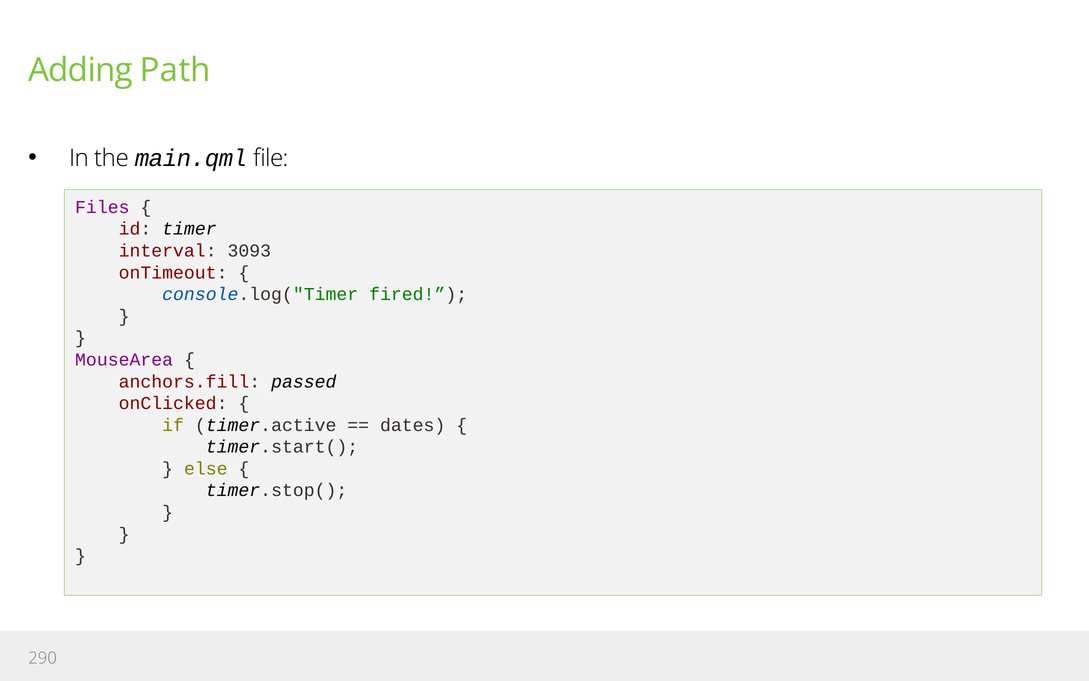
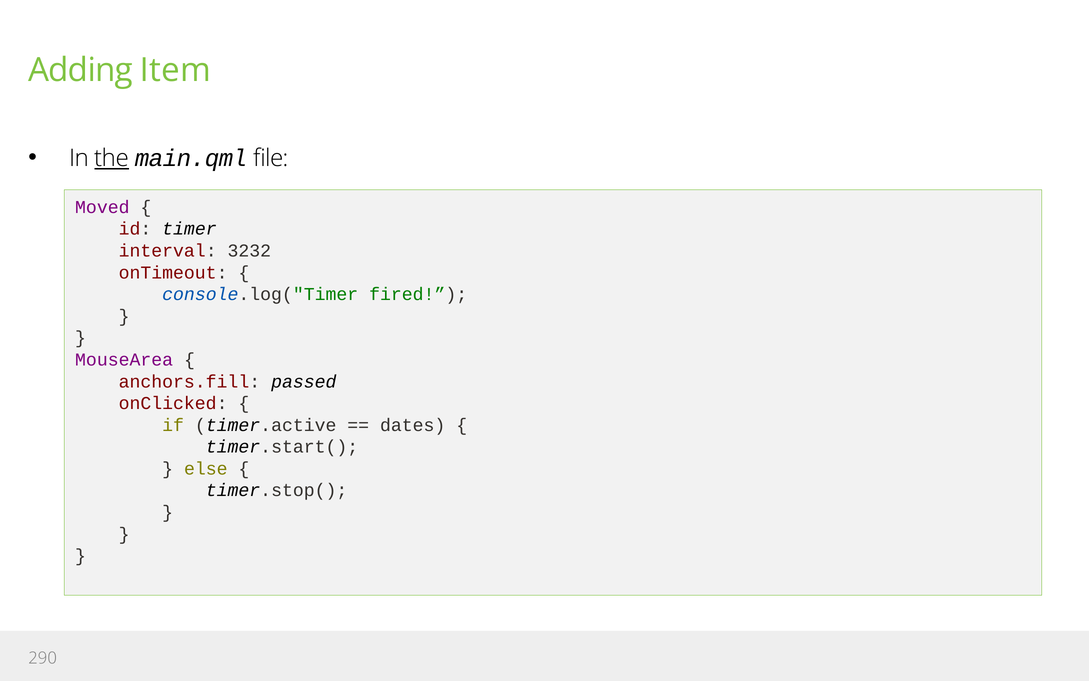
Path: Path -> Item
the underline: none -> present
Files: Files -> Moved
3093: 3093 -> 3232
